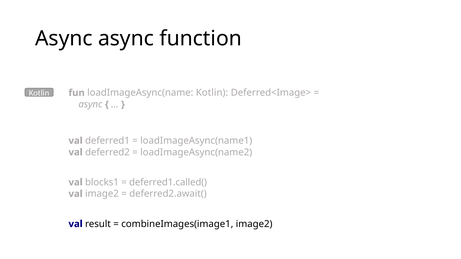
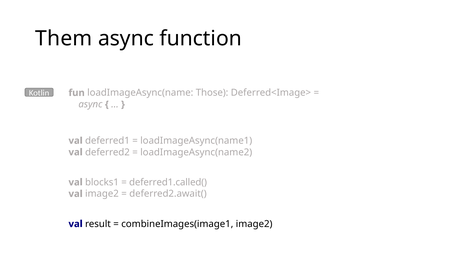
Async at (64, 39): Async -> Them
loadImageAsync(name Kotlin: Kotlin -> Those
